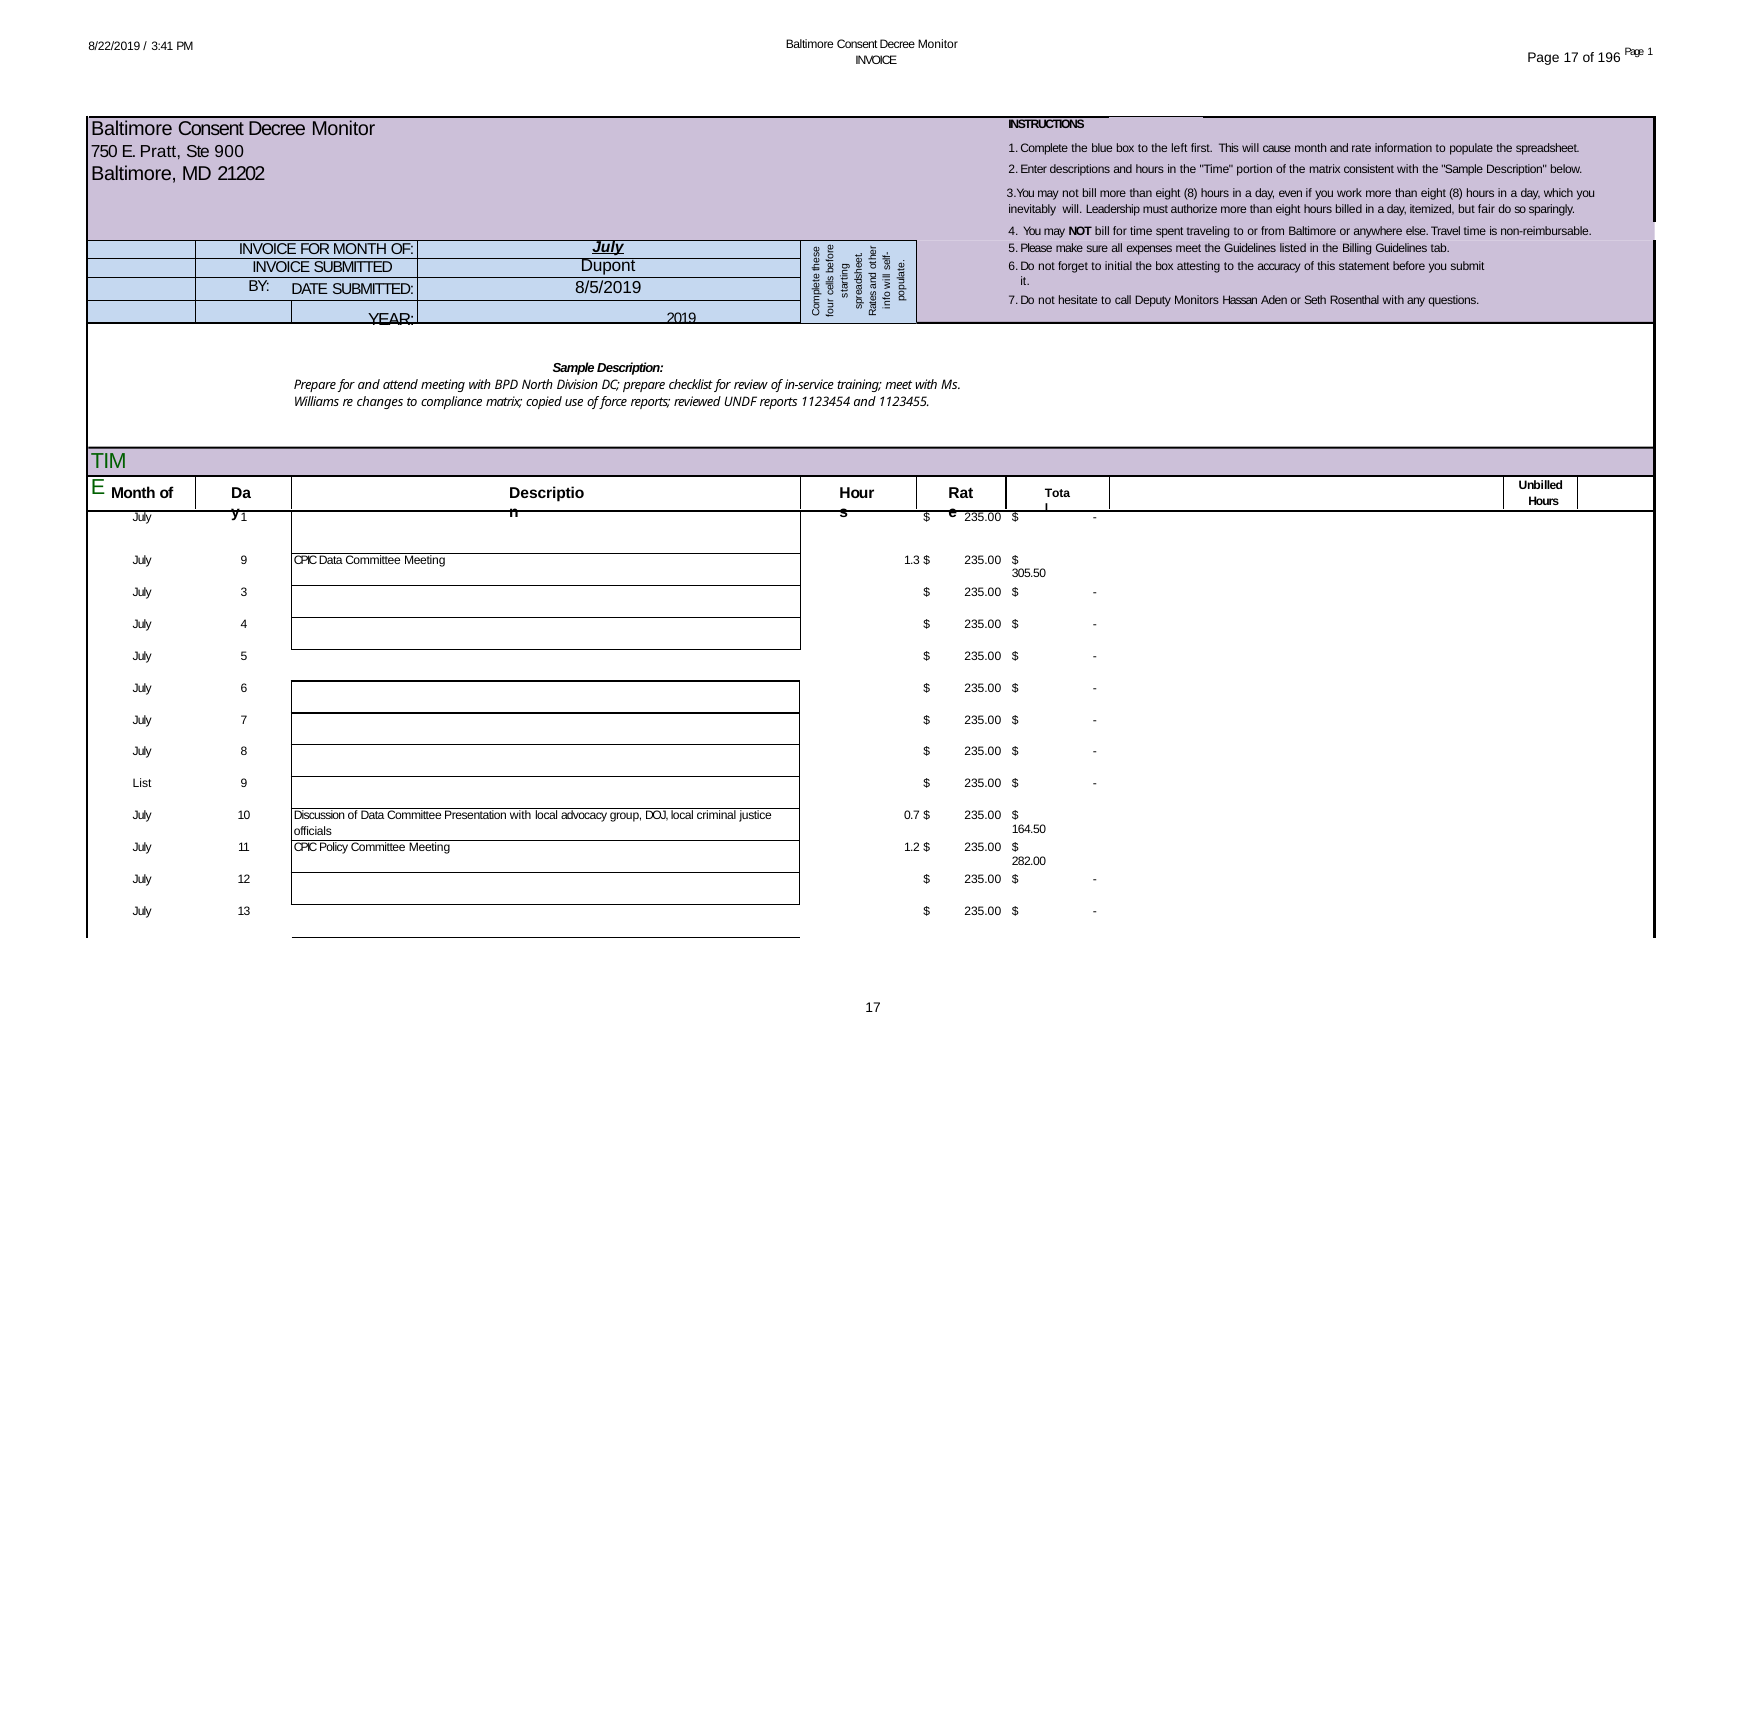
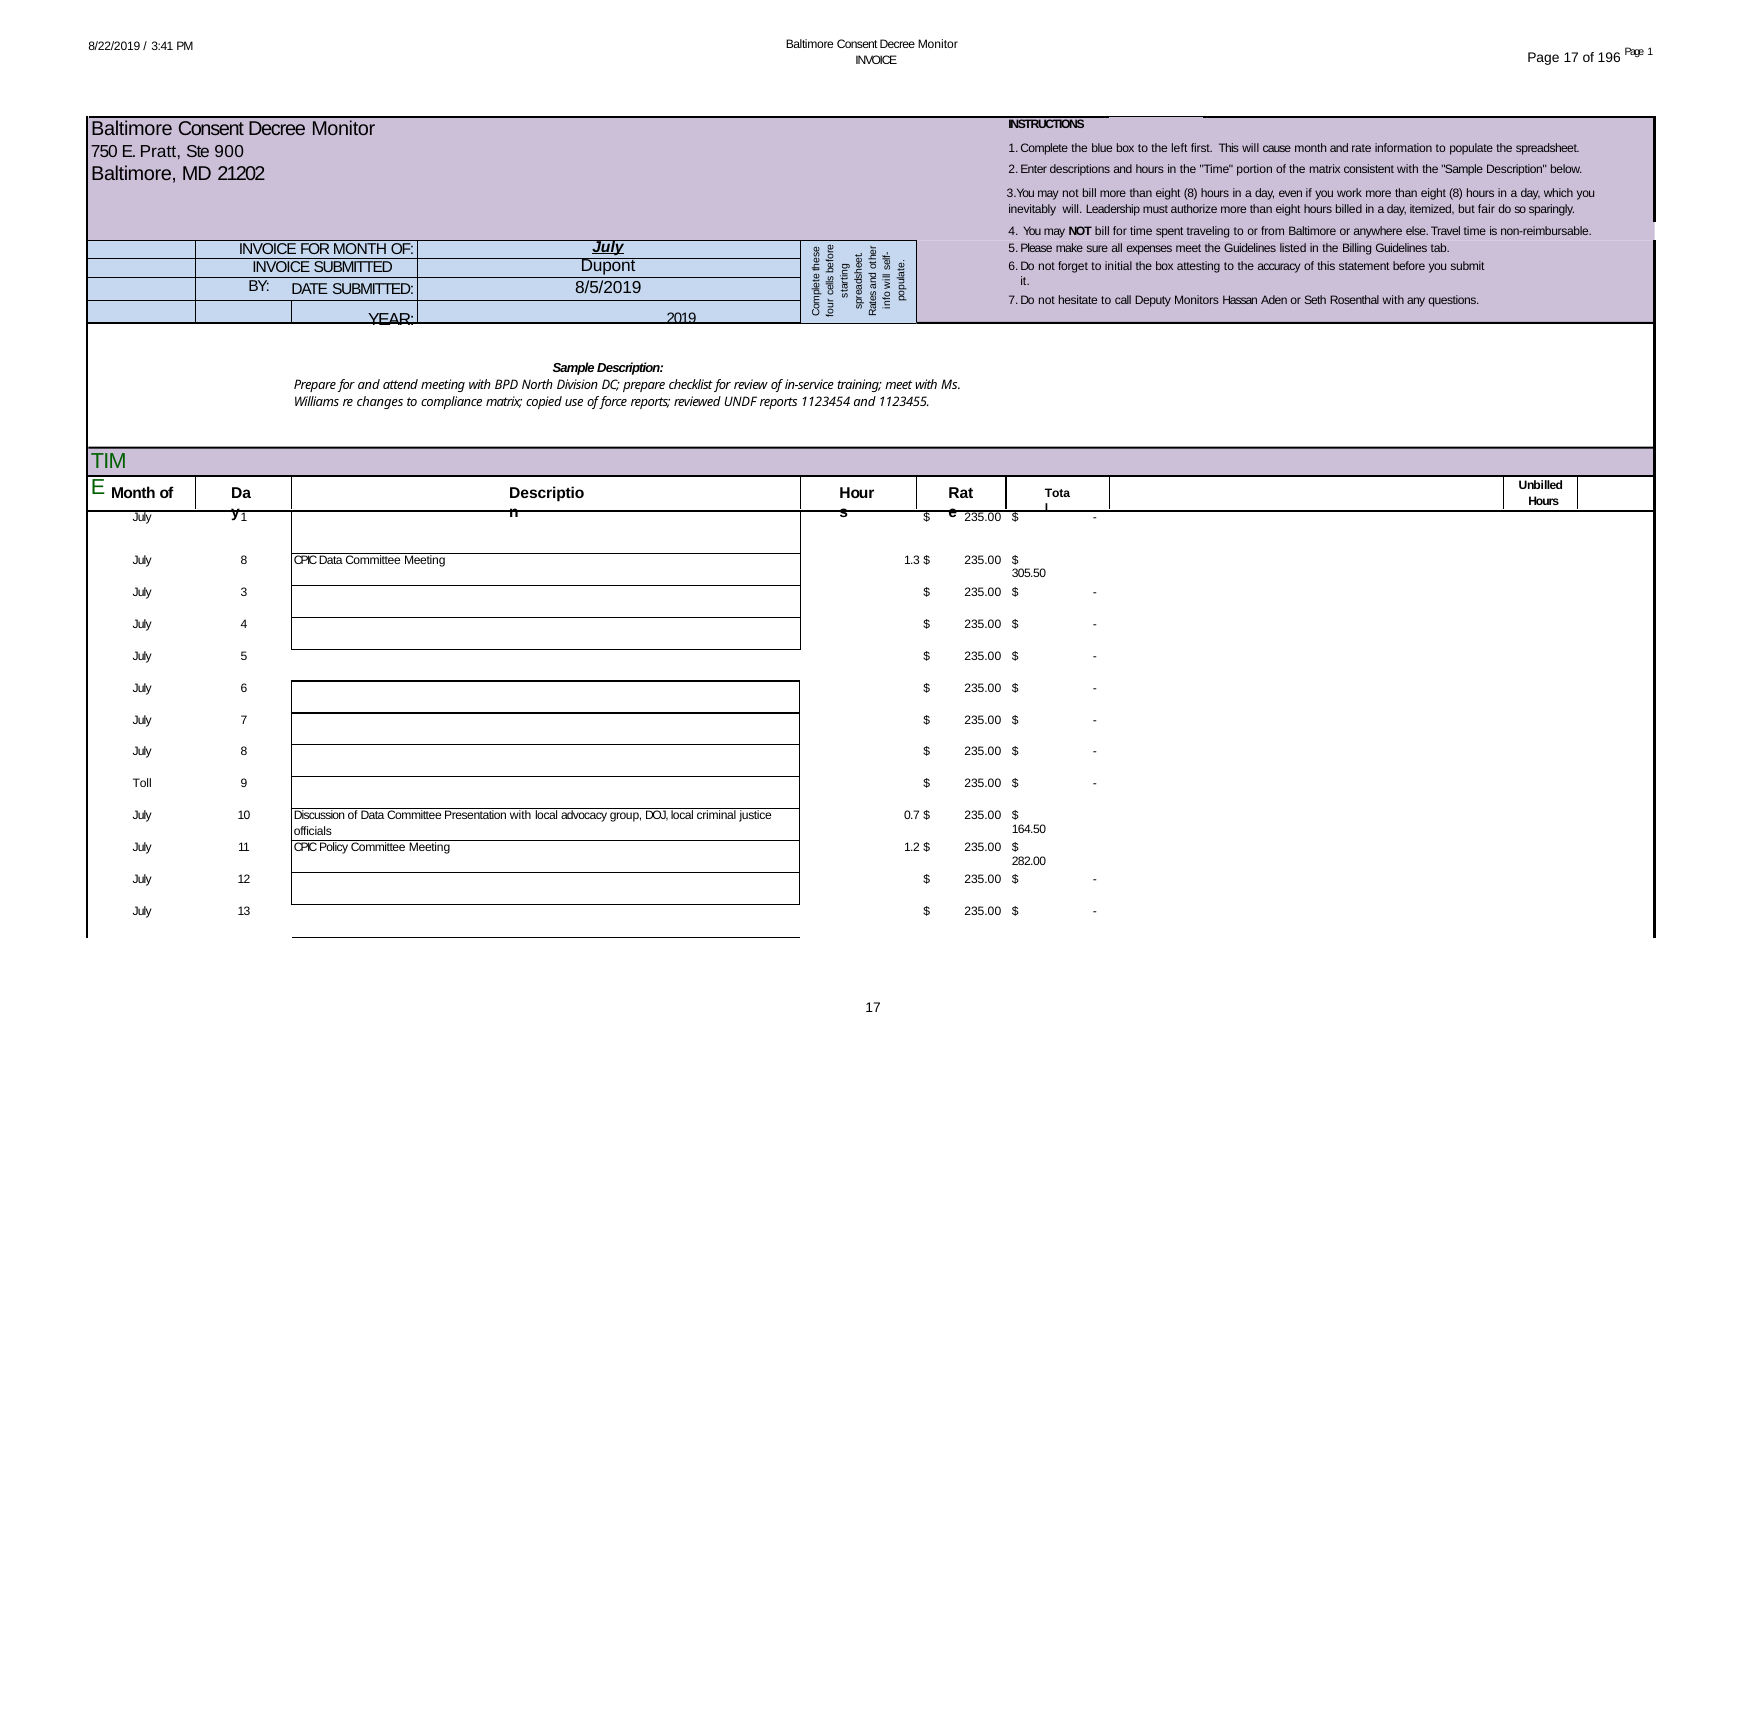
9 at (244, 560): 9 -> 8
List: List -> Toll
